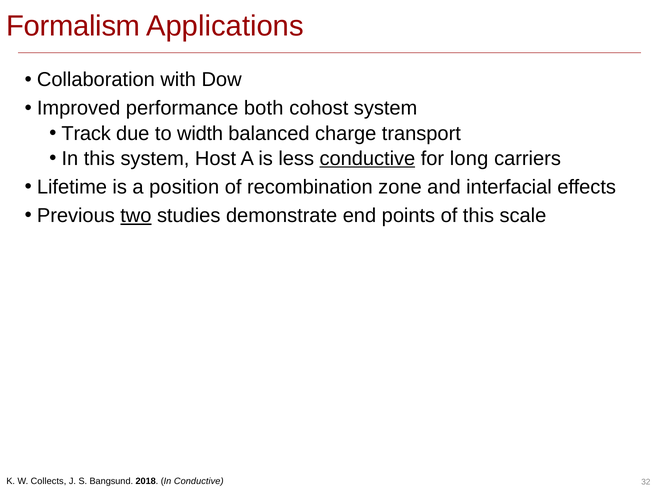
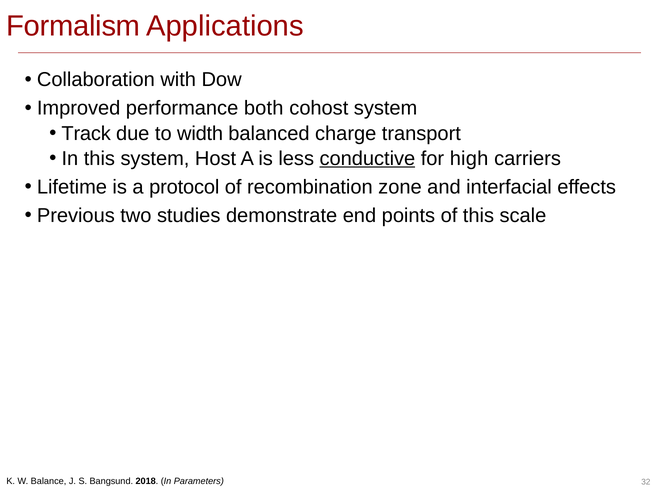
long: long -> high
position: position -> protocol
two underline: present -> none
Collects: Collects -> Balance
In Conductive: Conductive -> Parameters
